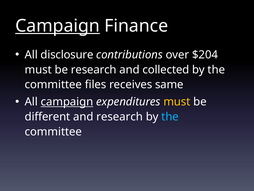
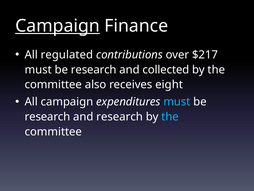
disclosure: disclosure -> regulated
$204: $204 -> $217
files: files -> also
same: same -> eight
campaign at (67, 102) underline: present -> none
must at (177, 102) colour: yellow -> light blue
different at (48, 116): different -> research
